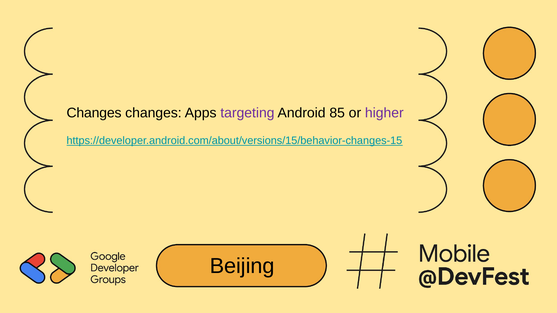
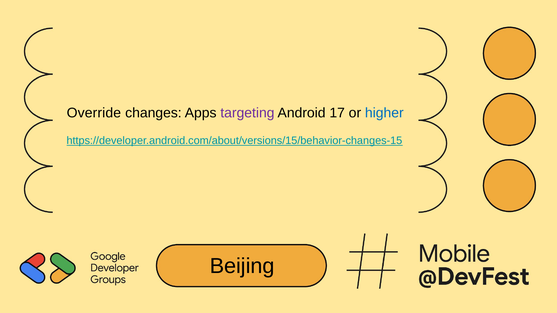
Changes at (94, 113): Changes -> Override
85: 85 -> 17
higher colour: purple -> blue
